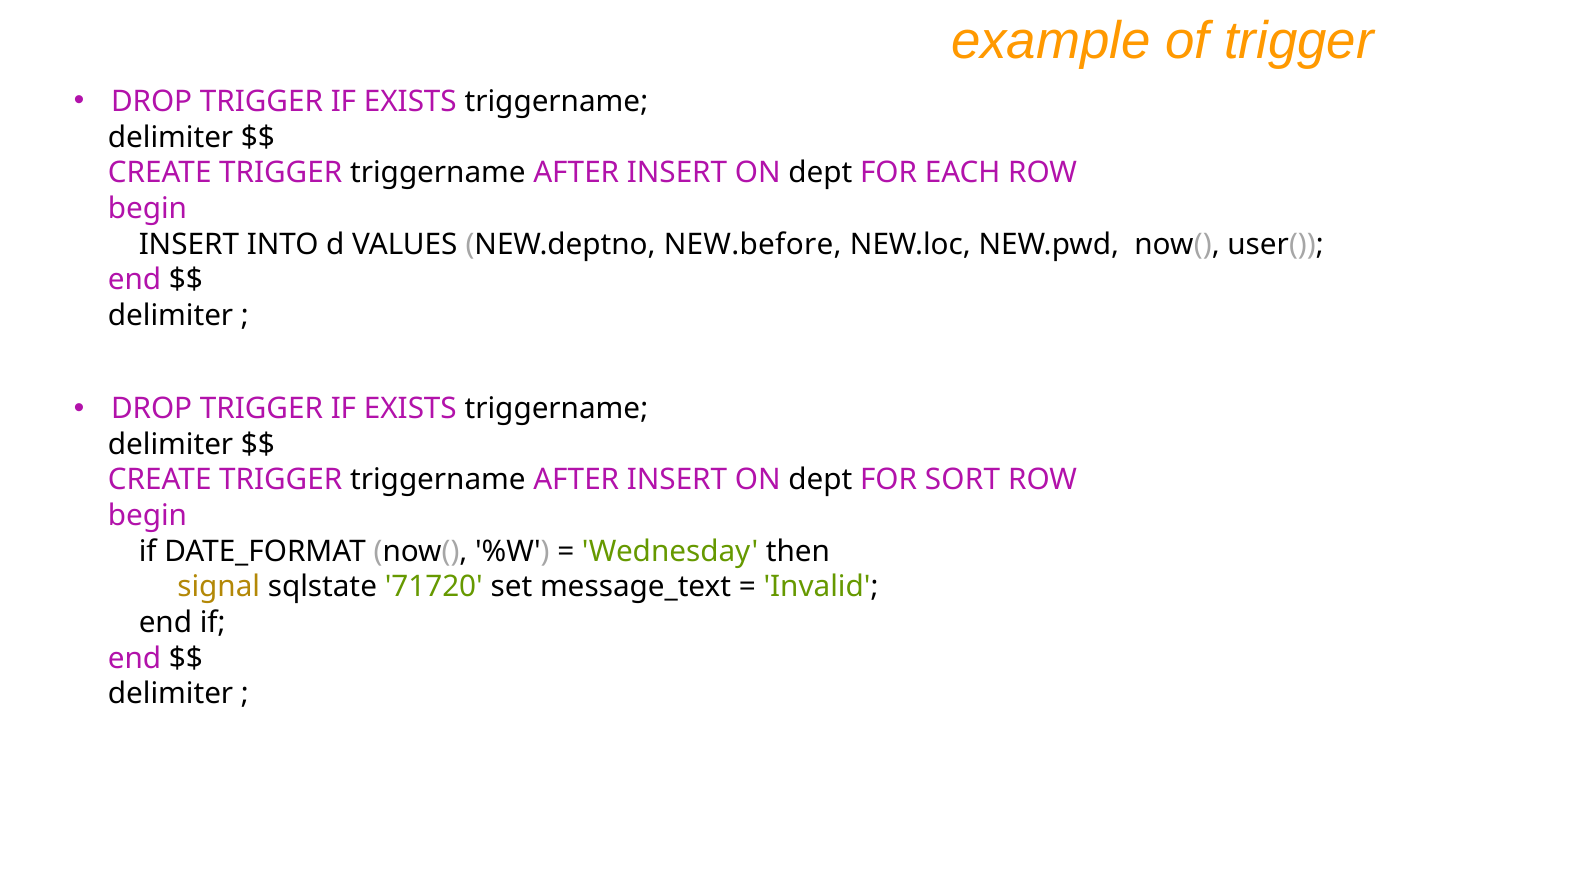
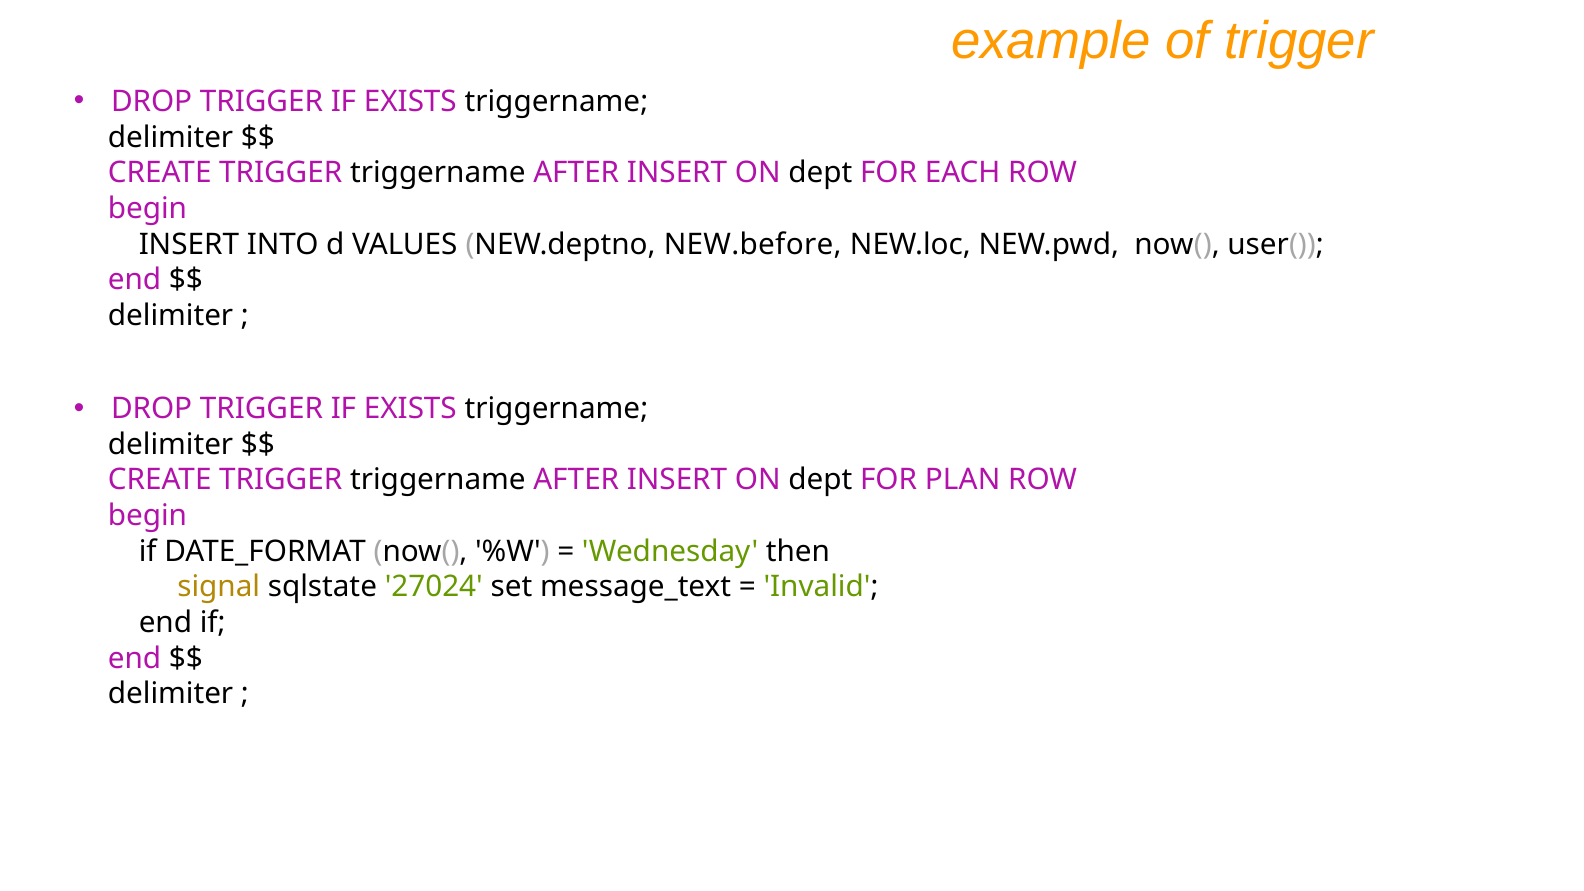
SORT: SORT -> PLAN
71720: 71720 -> 27024
